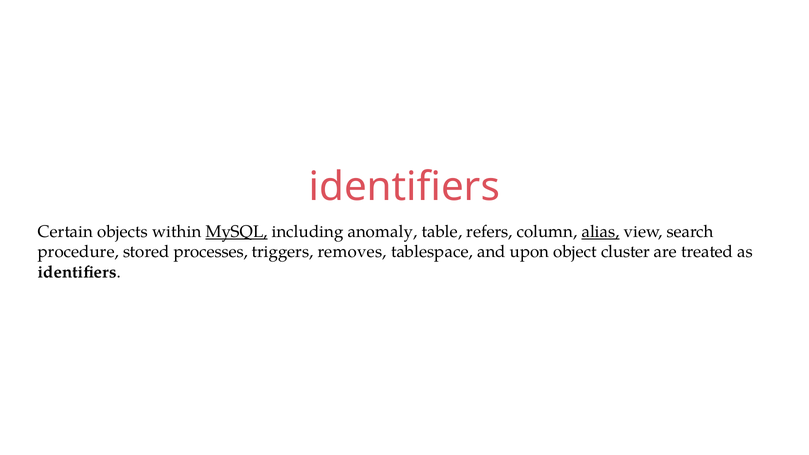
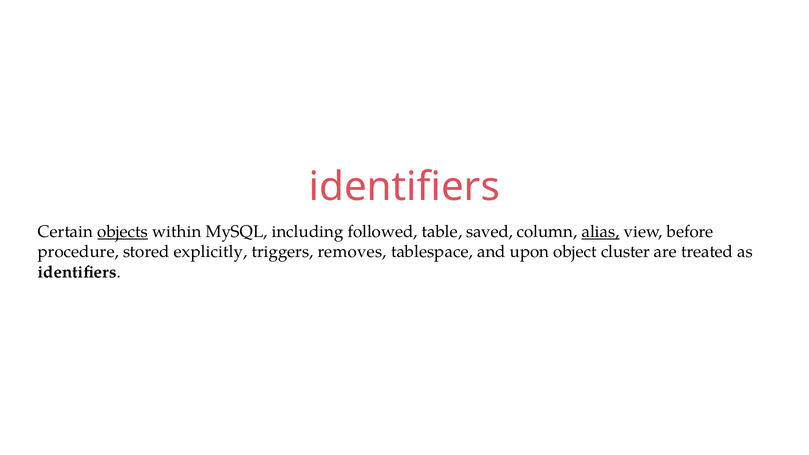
objects underline: none -> present
MySQL underline: present -> none
anomaly: anomaly -> followed
refers: refers -> saved
search: search -> before
processes: processes -> explicitly
